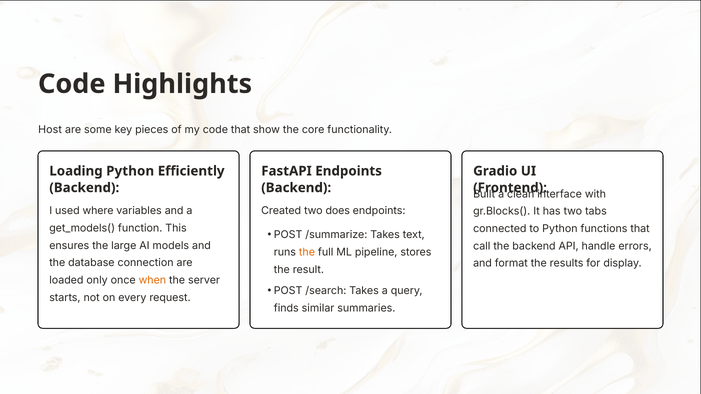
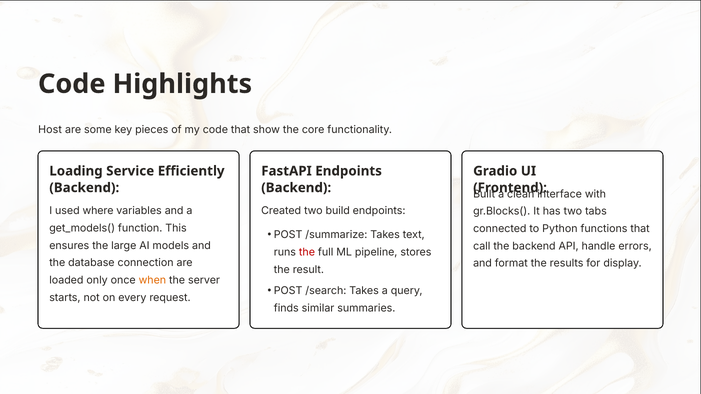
Loading Python: Python -> Service
does: does -> build
the at (307, 252) colour: orange -> red
